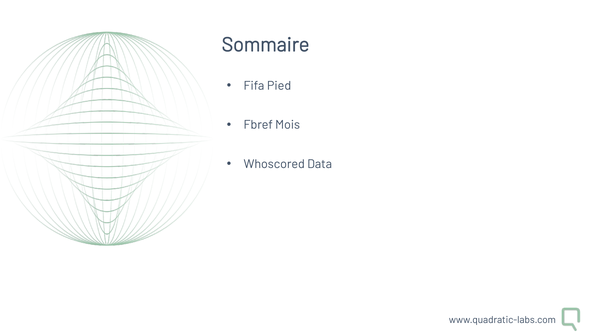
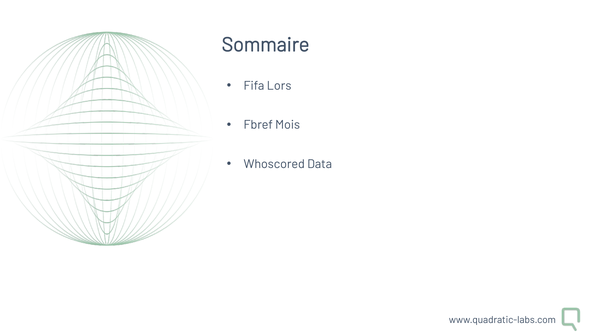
Pied: Pied -> Lors
